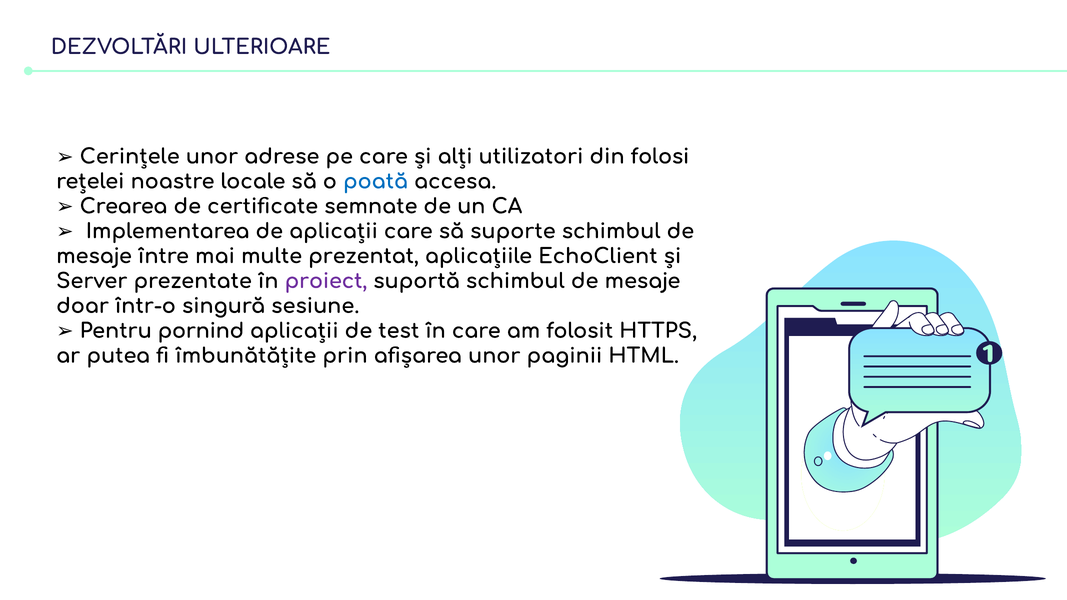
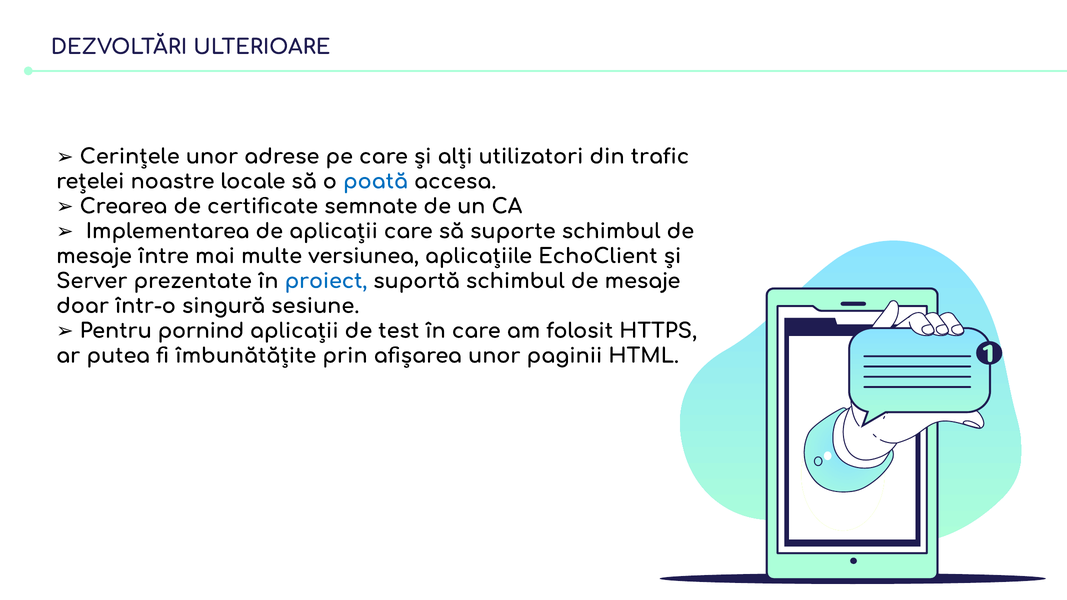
folosi: folosi -> trafic
prezentat: prezentat -> versiunea
proiect colour: purple -> blue
